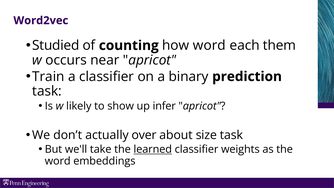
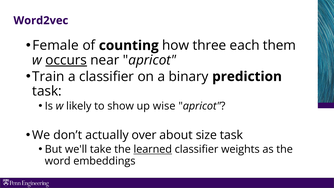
Studied: Studied -> Female
how word: word -> three
occurs underline: none -> present
infer: infer -> wise
